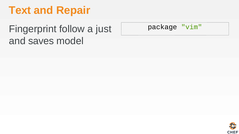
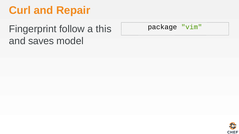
Text: Text -> Curl
just: just -> this
